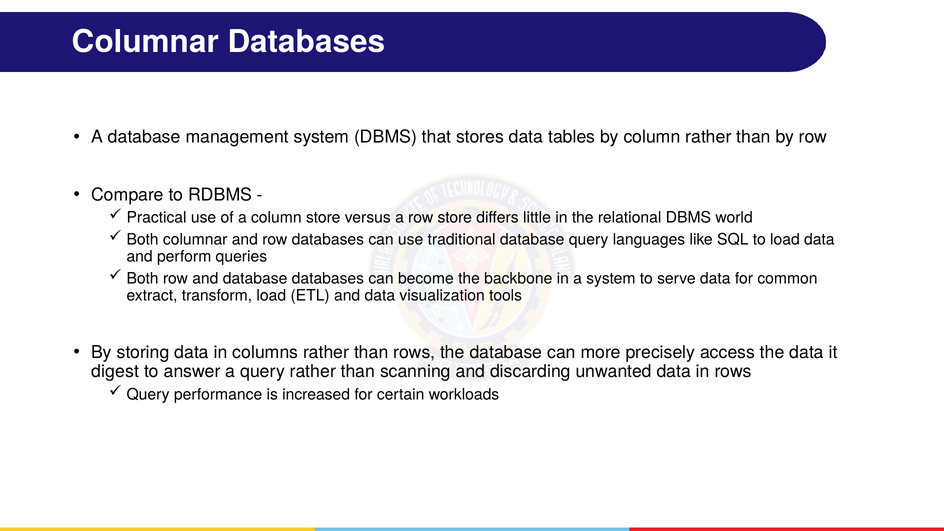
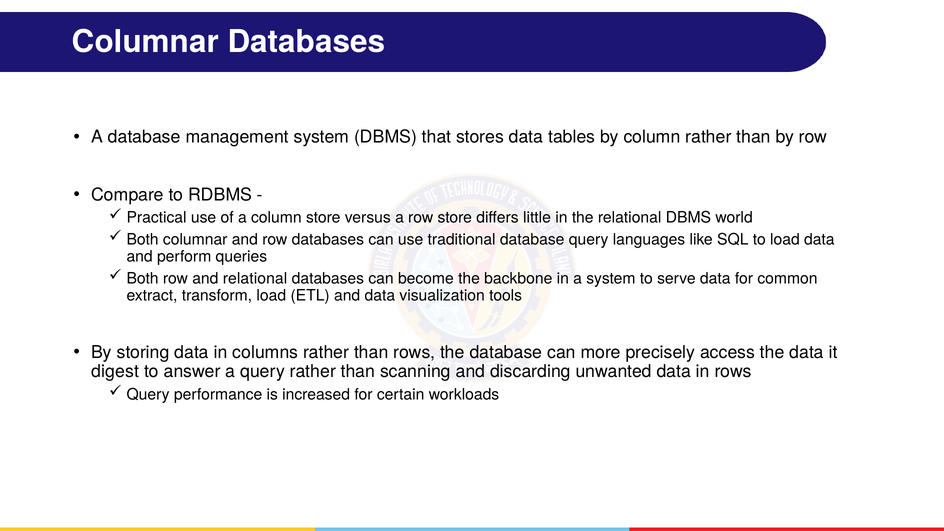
and database: database -> relational
